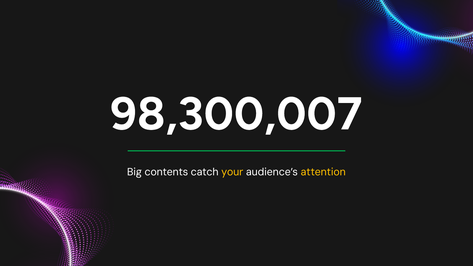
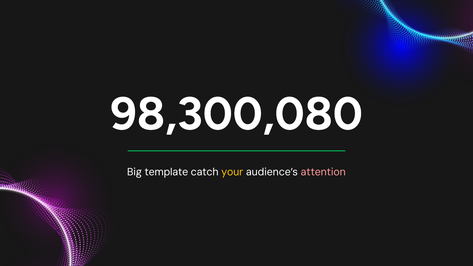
98,300,007: 98,300,007 -> 98,300,080
contents: contents -> template
attention colour: yellow -> pink
